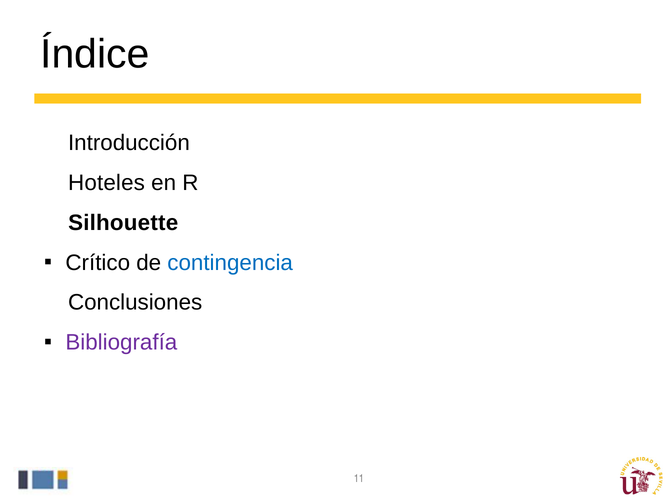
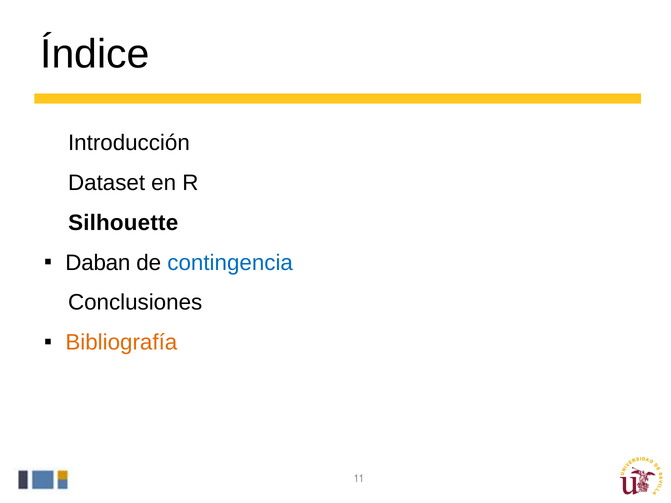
Hoteles: Hoteles -> Dataset
Crítico: Crítico -> Daban
Bibliografía colour: purple -> orange
